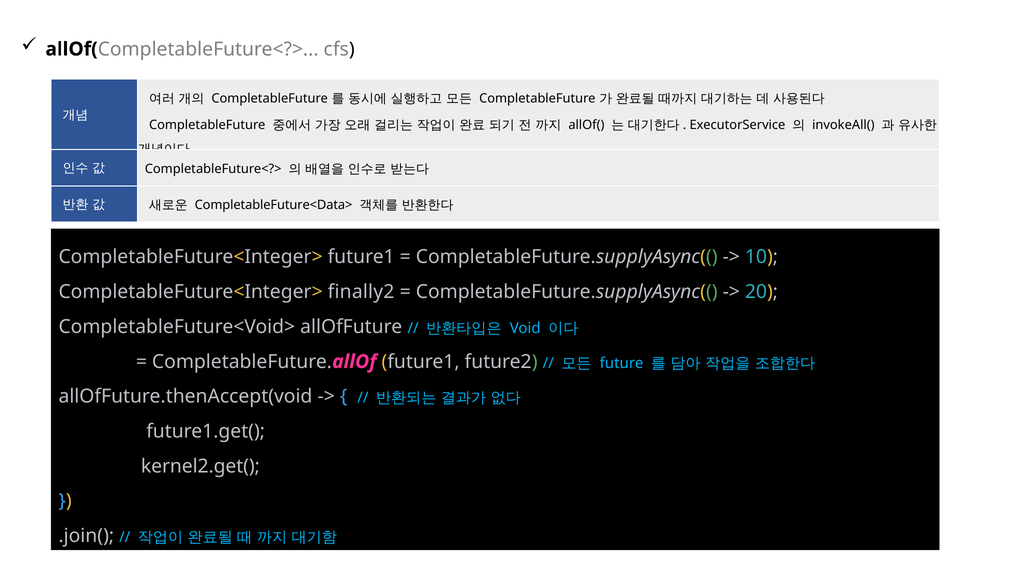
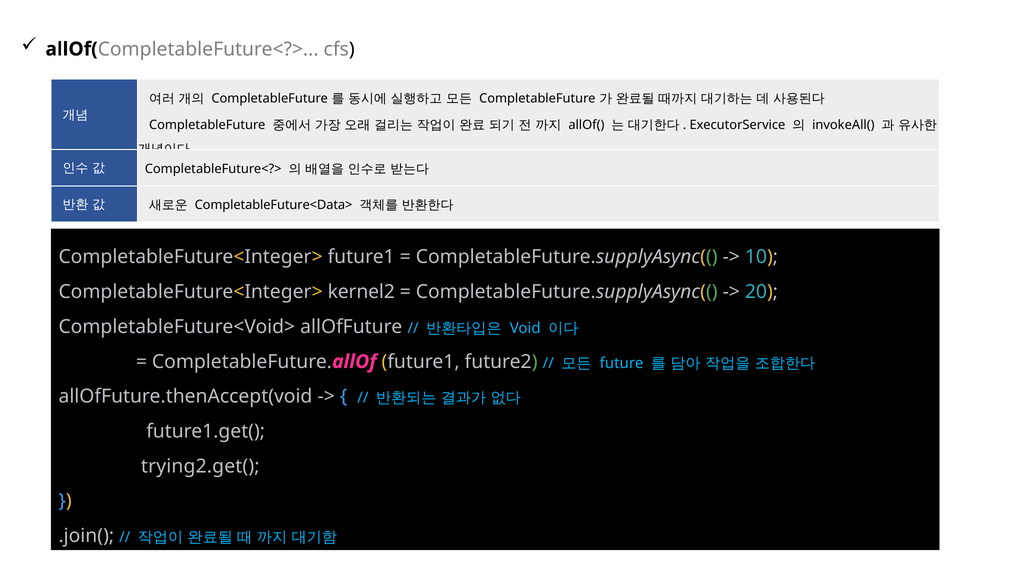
finally2: finally2 -> kernel2
kernel2.get(: kernel2.get( -> trying2.get(
